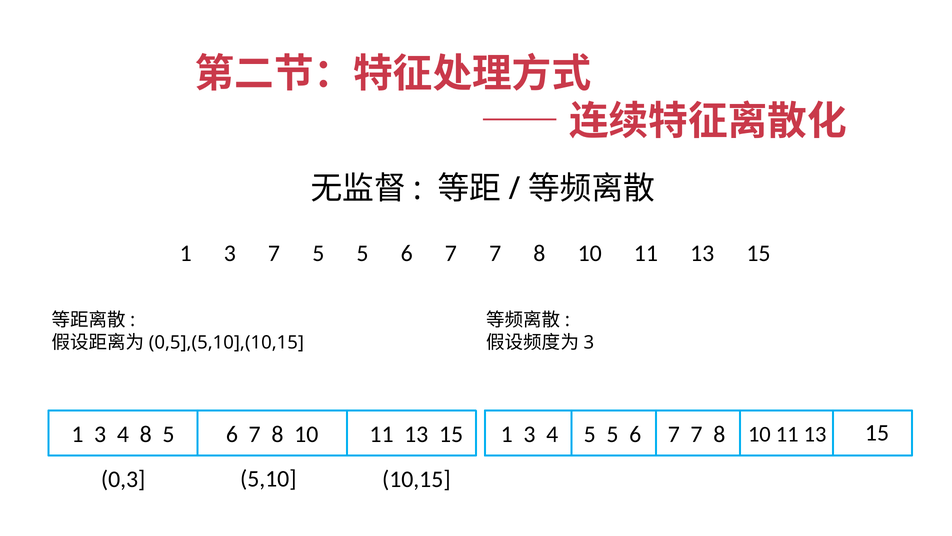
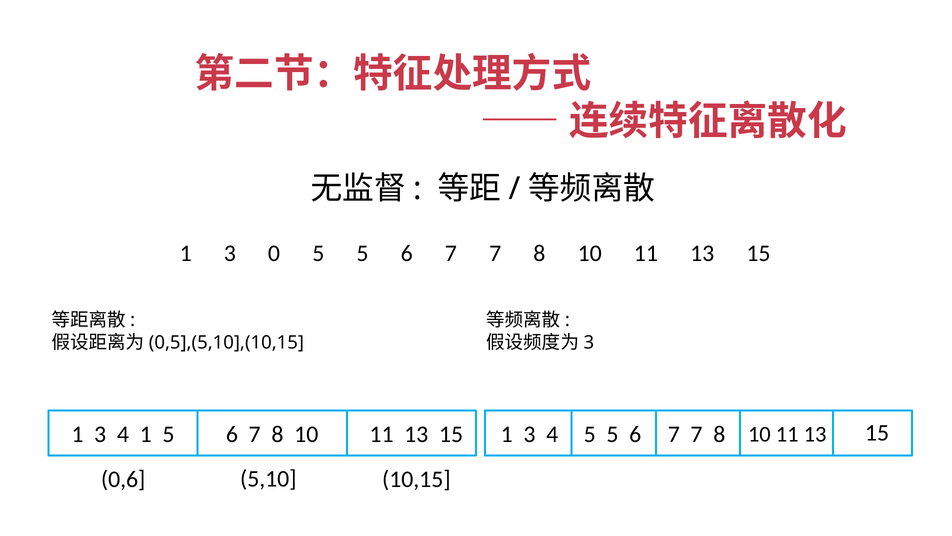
3 7: 7 -> 0
4 8: 8 -> 1
0,3: 0,3 -> 0,6
